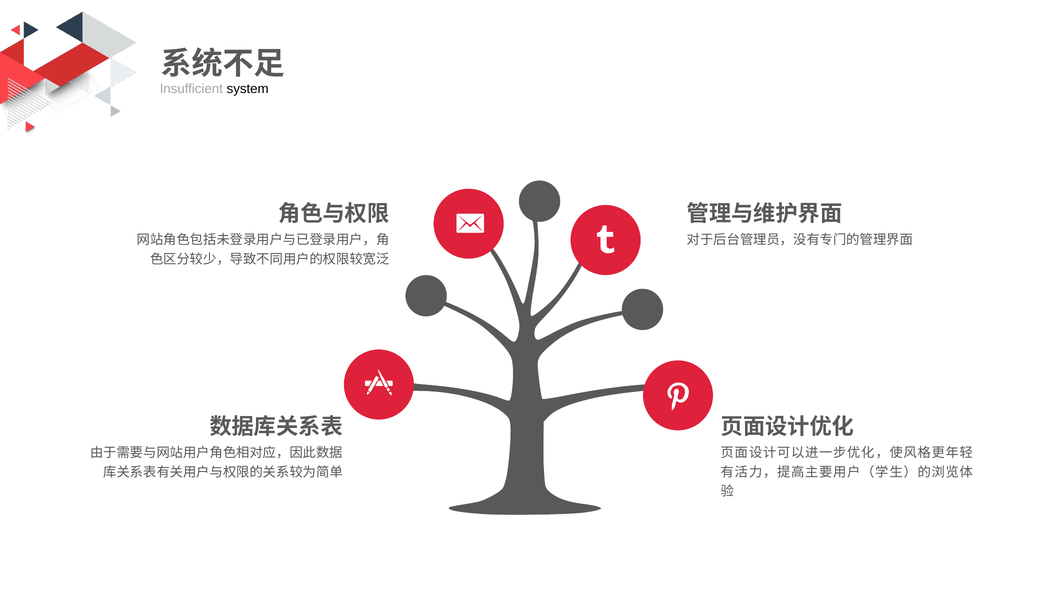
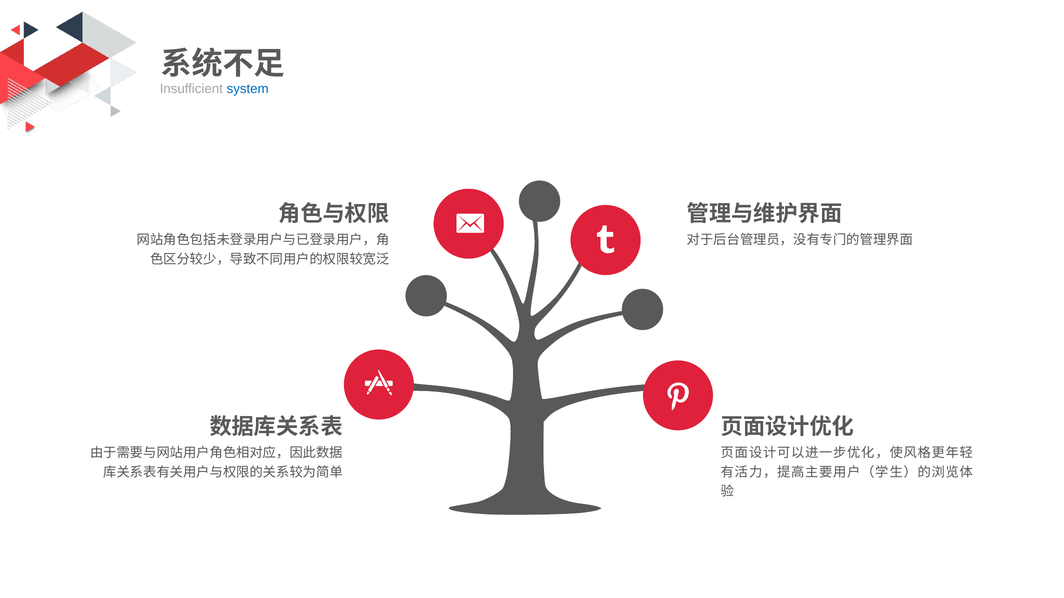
system colour: black -> blue
